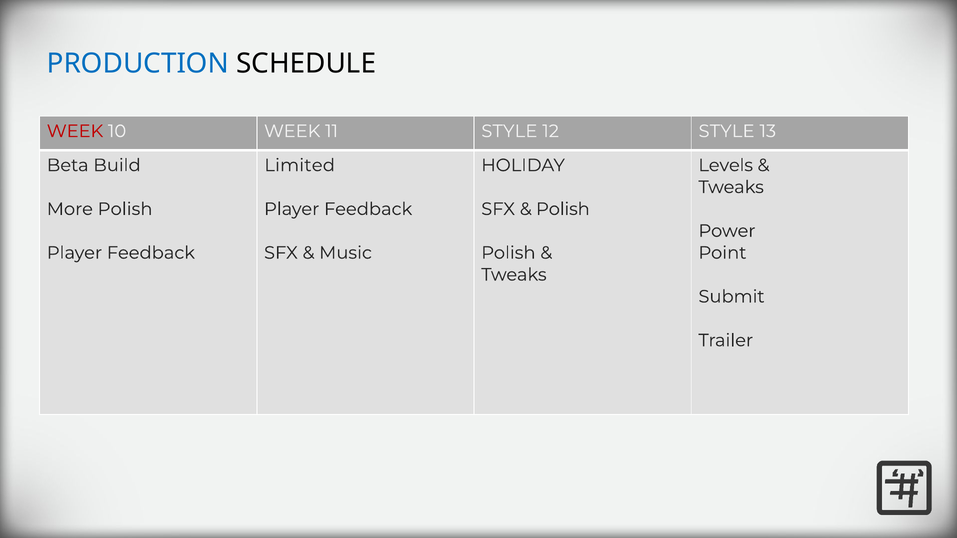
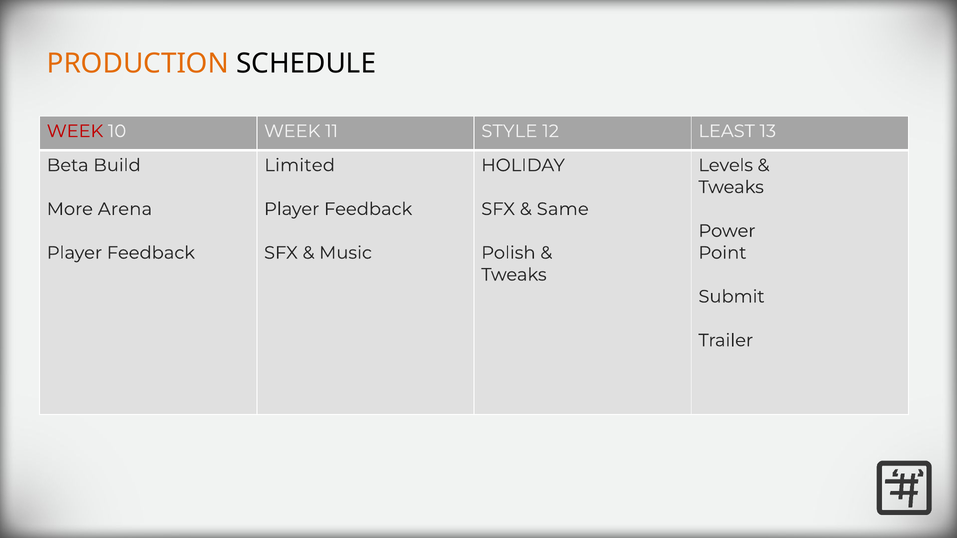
PRODUCTION colour: blue -> orange
12 STYLE: STYLE -> LEAST
More Polish: Polish -> Arena
Polish at (563, 209): Polish -> Same
